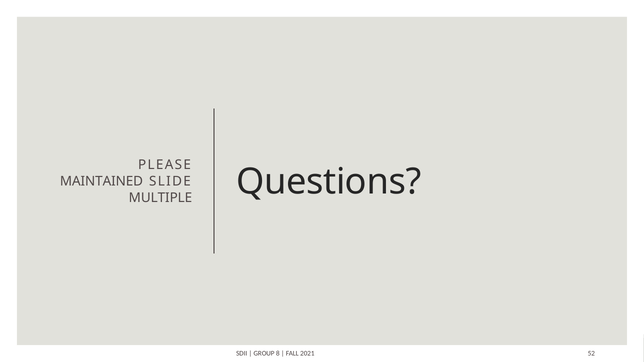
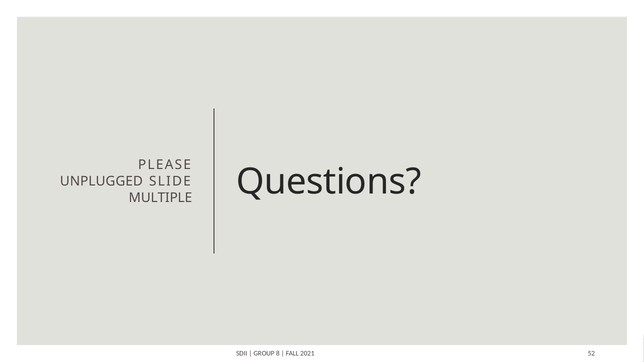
MAINTAINED: MAINTAINED -> UNPLUGGED
